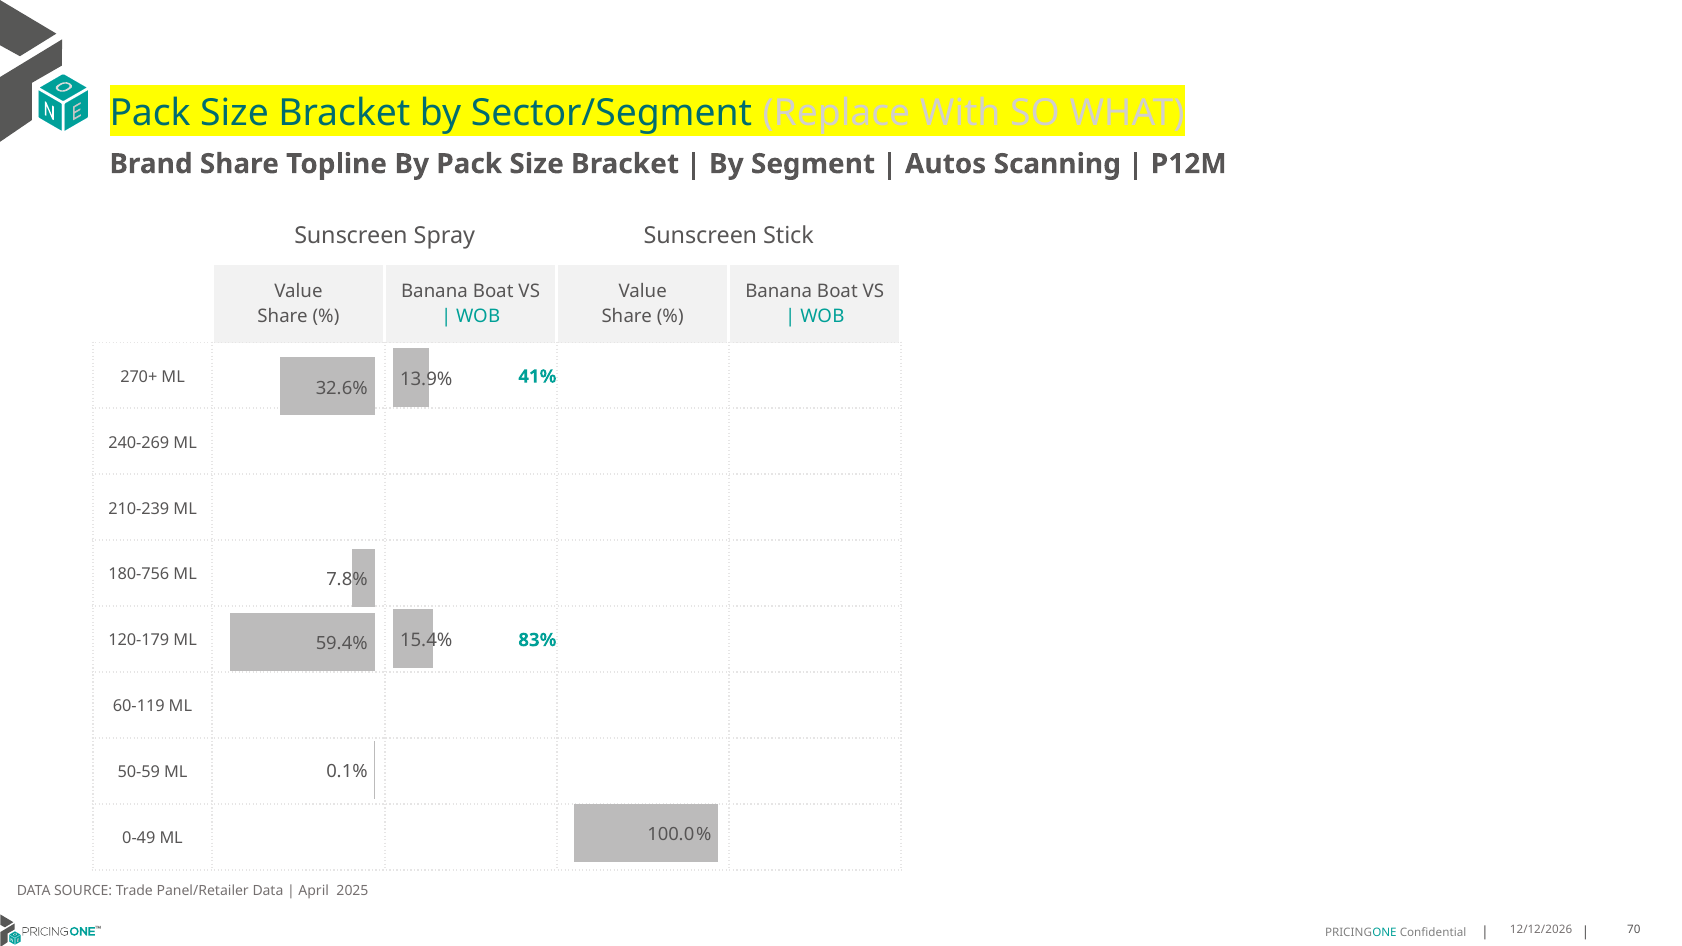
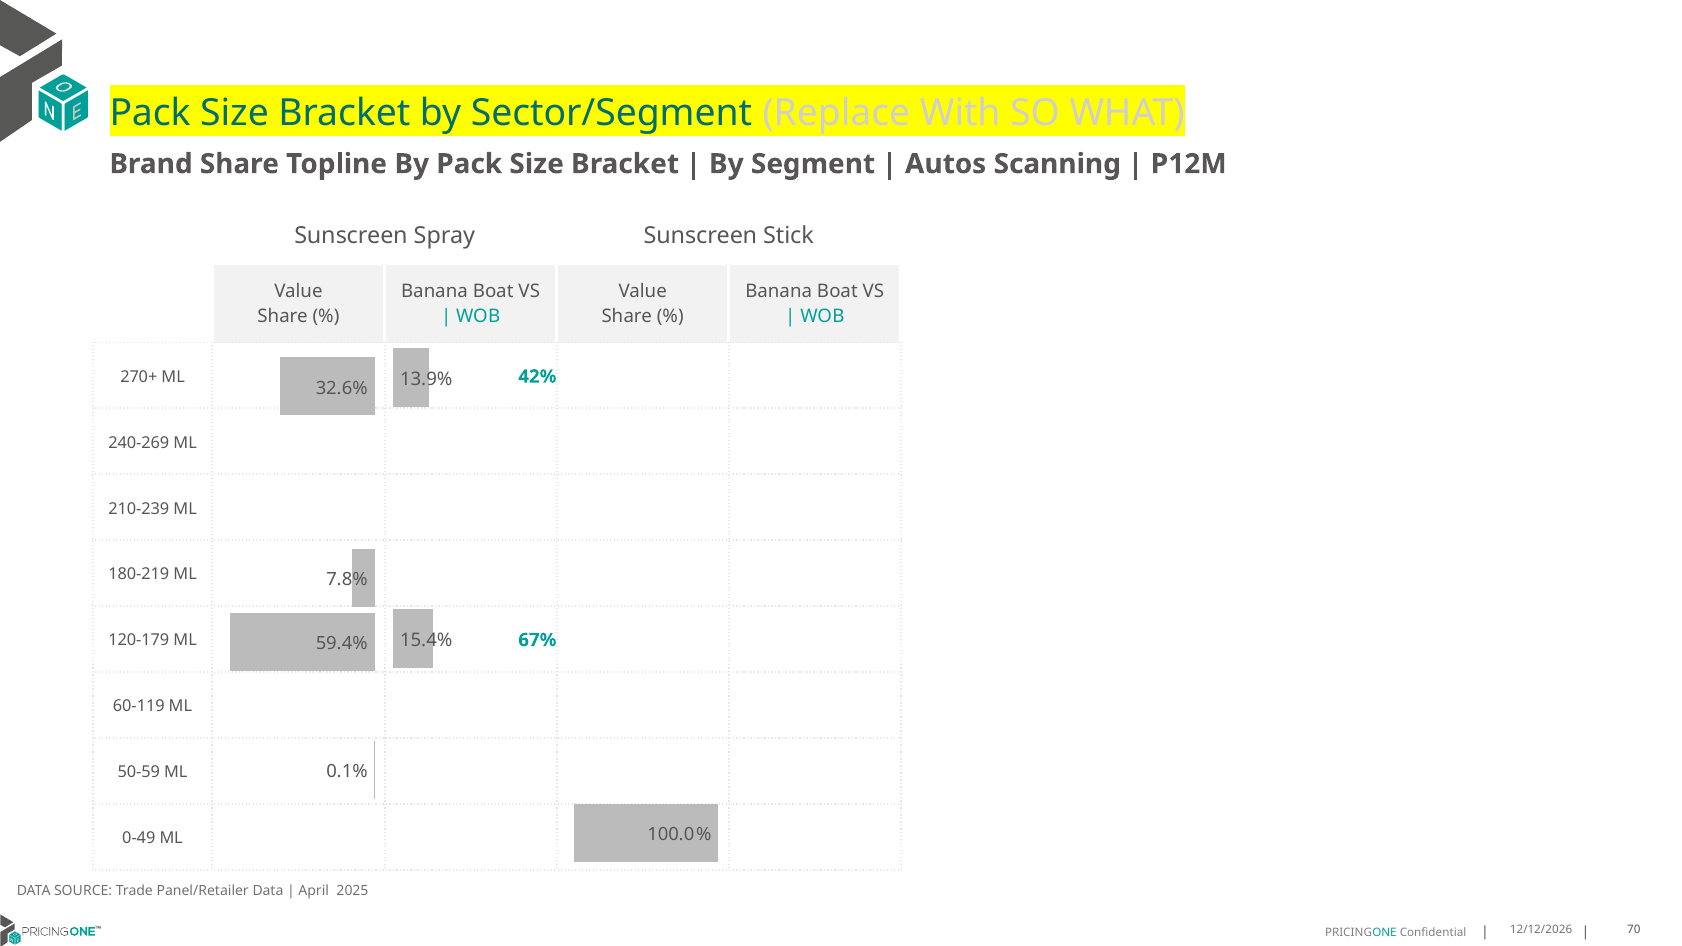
41%: 41% -> 42%
180-756: 180-756 -> 180-219
83%: 83% -> 67%
